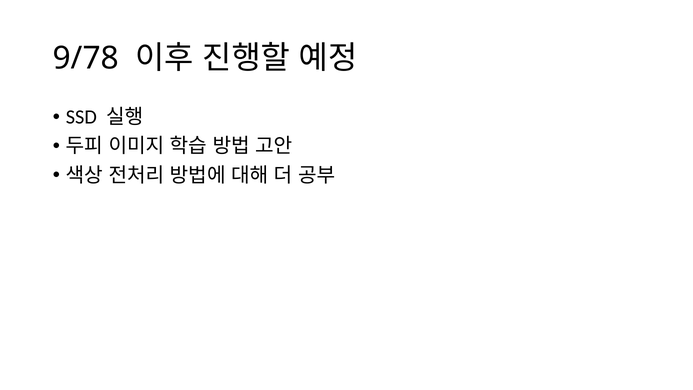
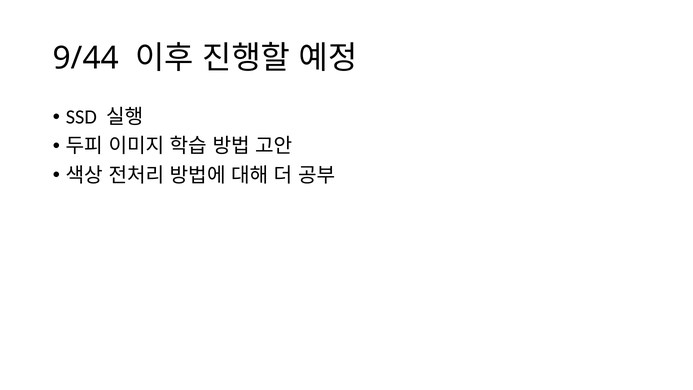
9/78: 9/78 -> 9/44
